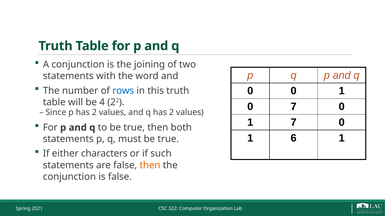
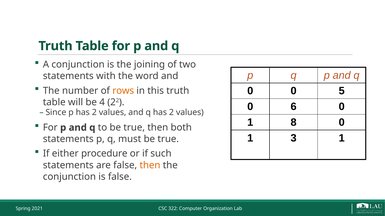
rows colour: blue -> orange
0 0 1: 1 -> 5
0 7: 7 -> 6
1 7: 7 -> 8
6: 6 -> 3
characters: characters -> procedure
